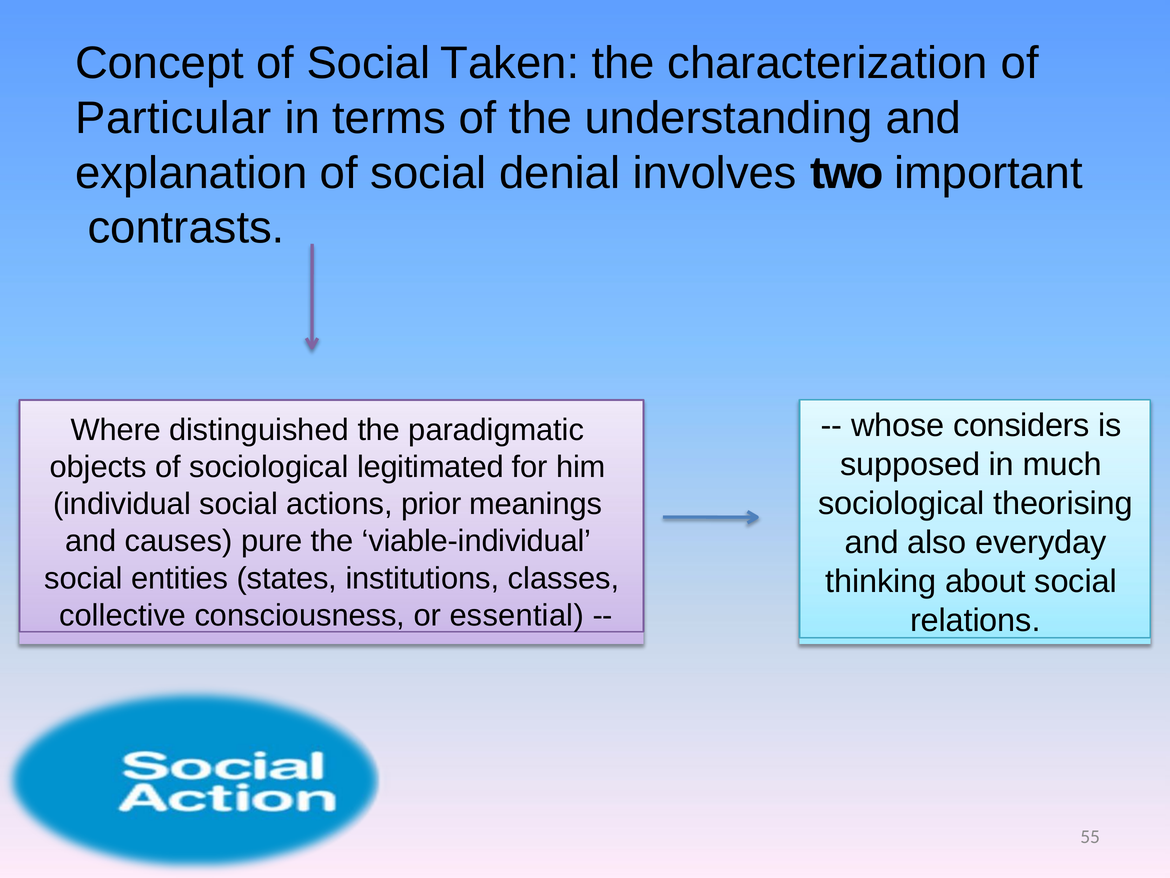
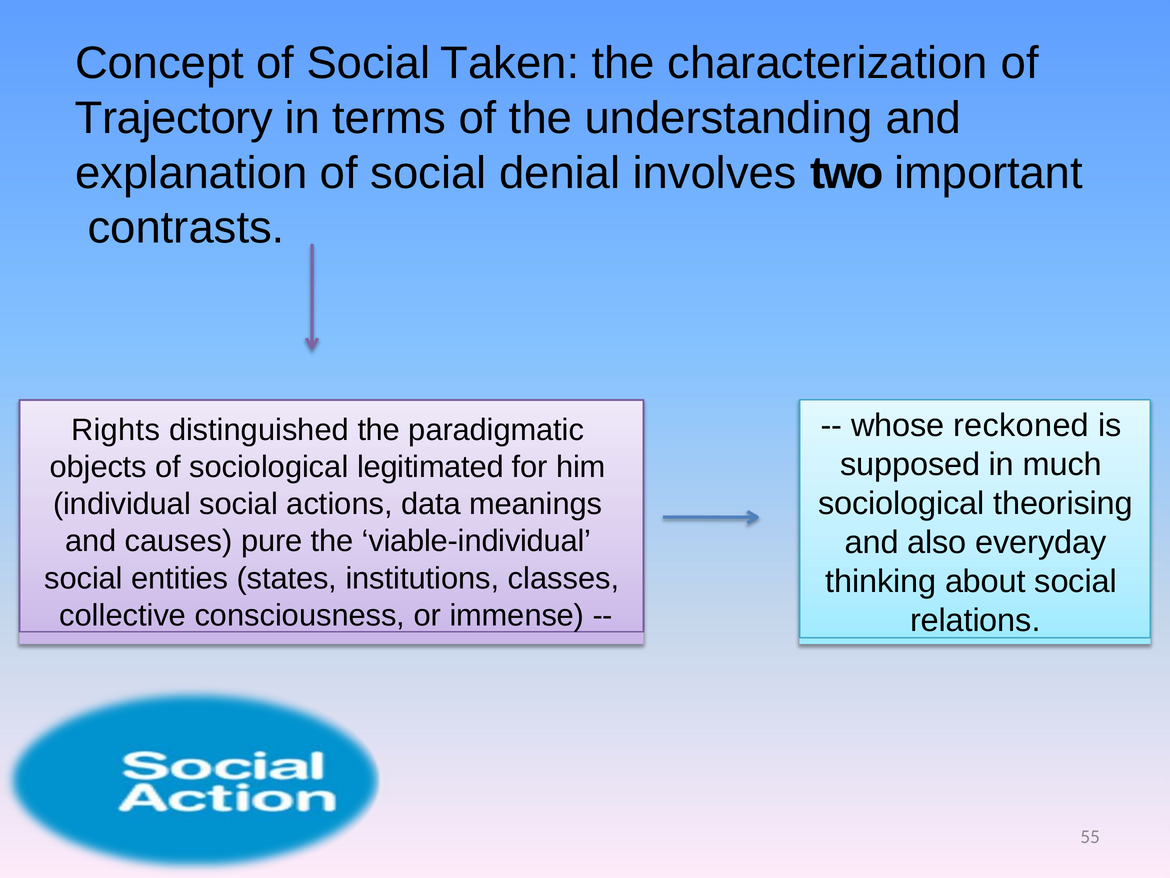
Particular: Particular -> Trajectory
considers: considers -> reckoned
Where: Where -> Rights
prior: prior -> data
essential: essential -> immense
